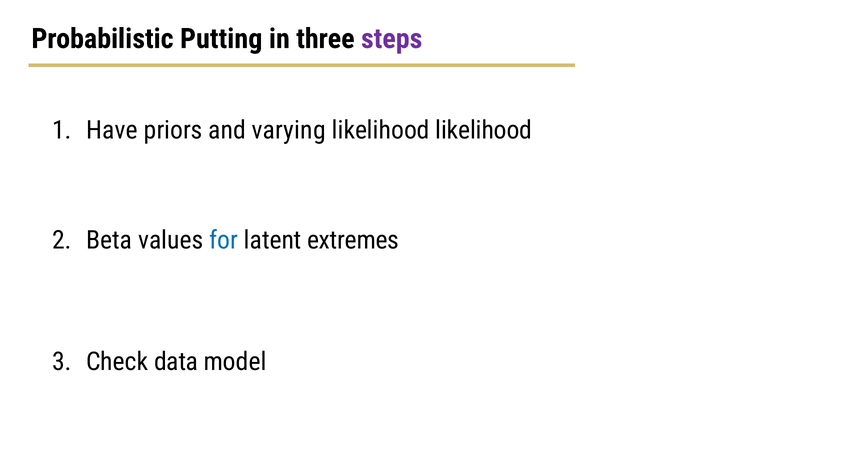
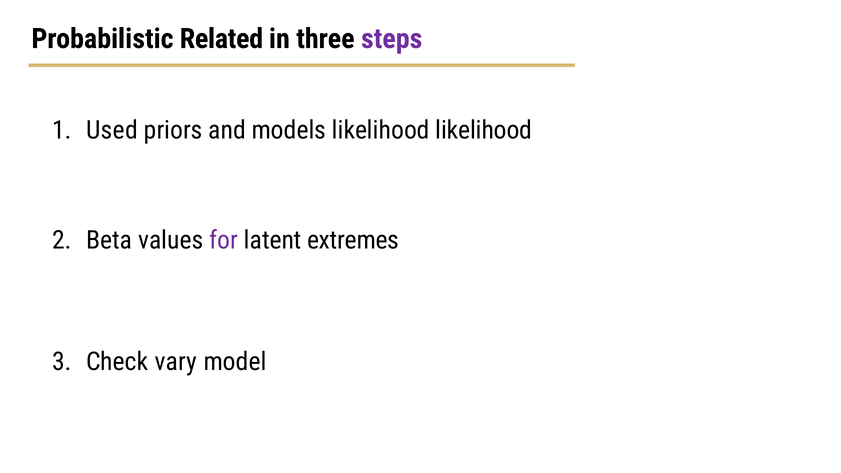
Putting: Putting -> Related
Have: Have -> Used
varying: varying -> models
for colour: blue -> purple
data: data -> vary
